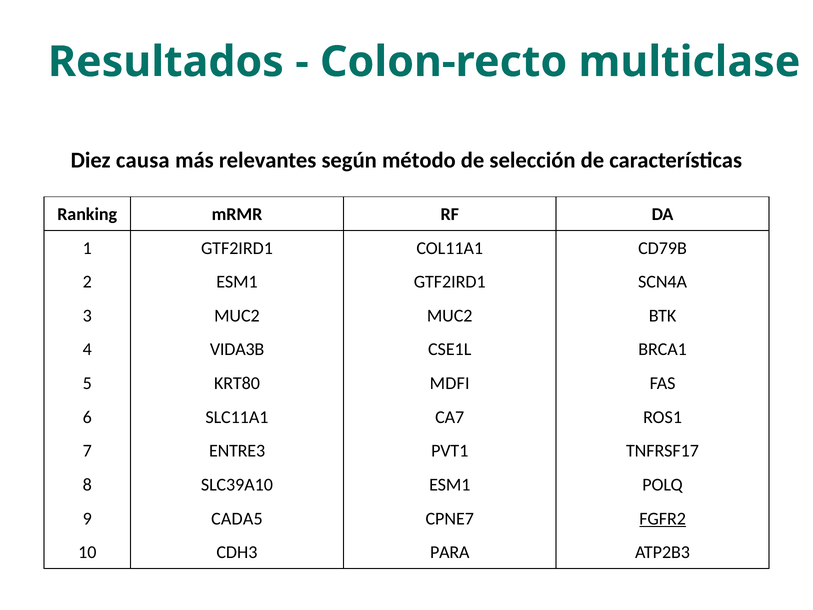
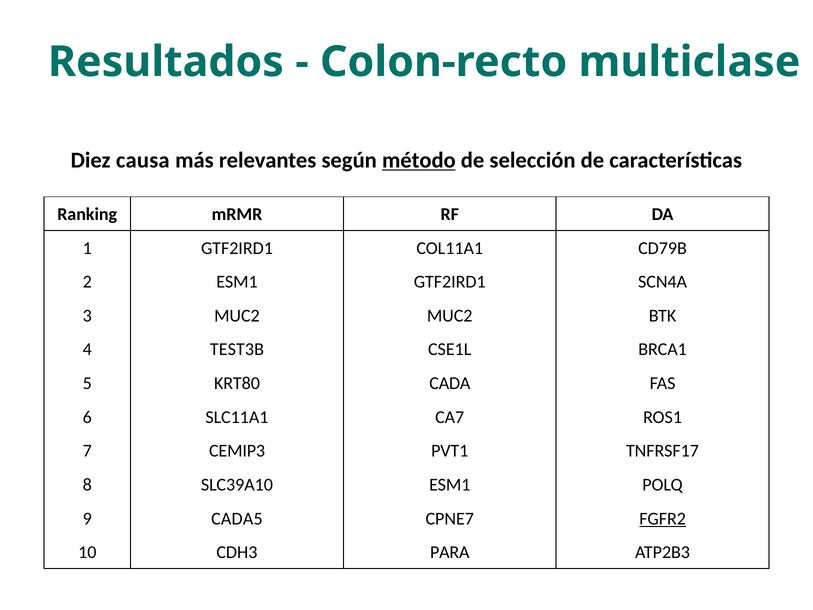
método underline: none -> present
VIDA3B: VIDA3B -> TEST3B
MDFI: MDFI -> CADA
ENTRE3: ENTRE3 -> CEMIP3
